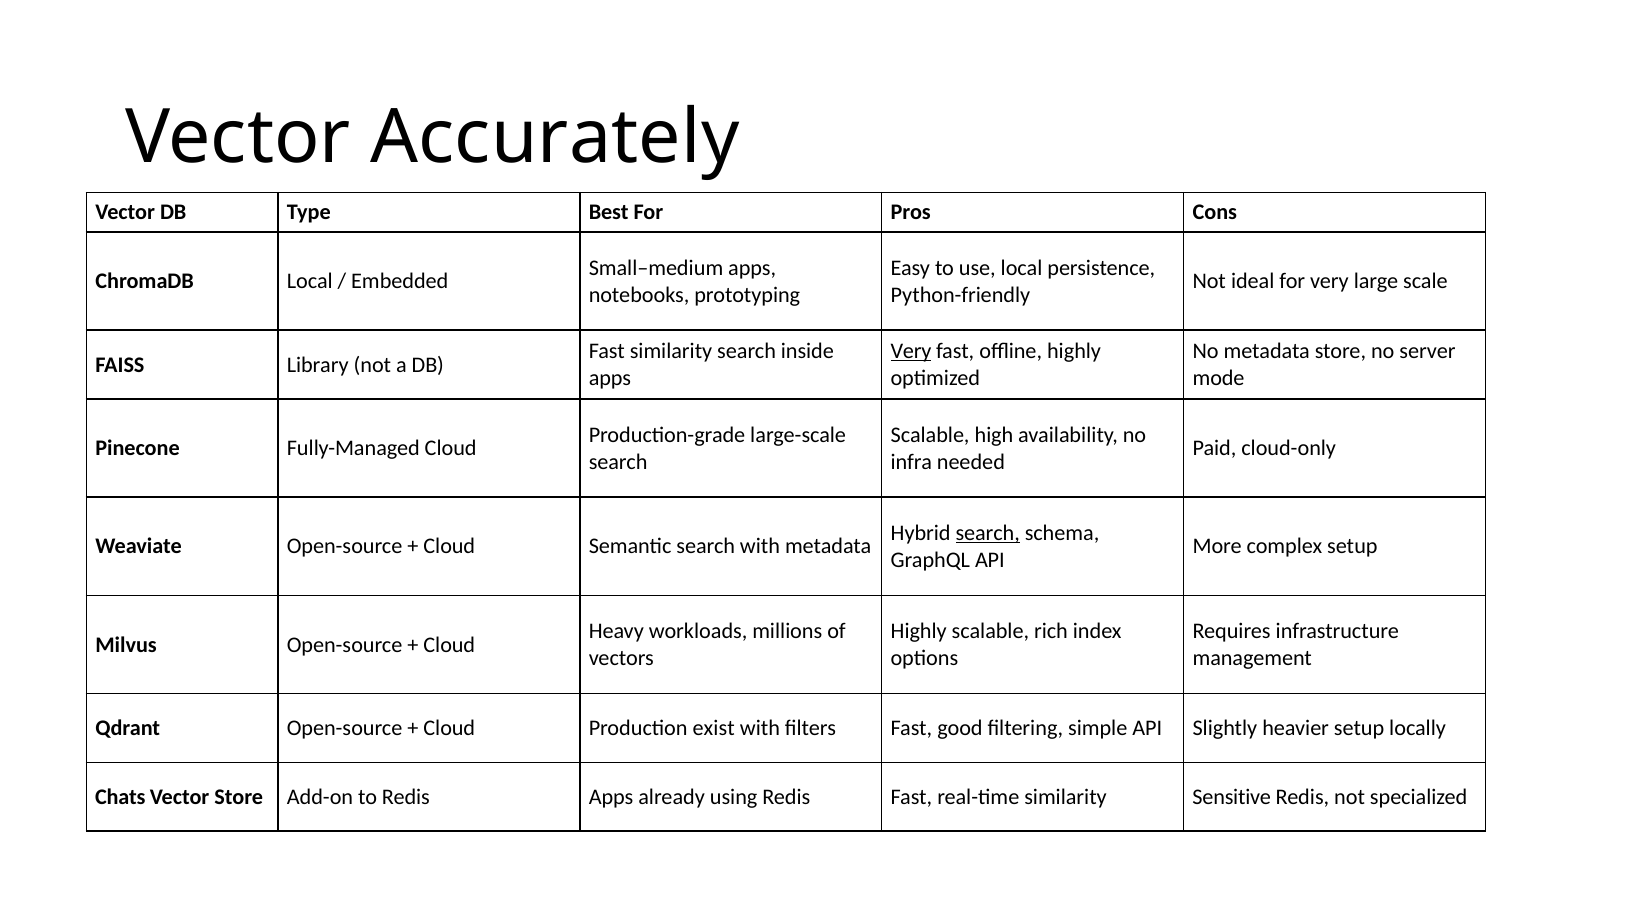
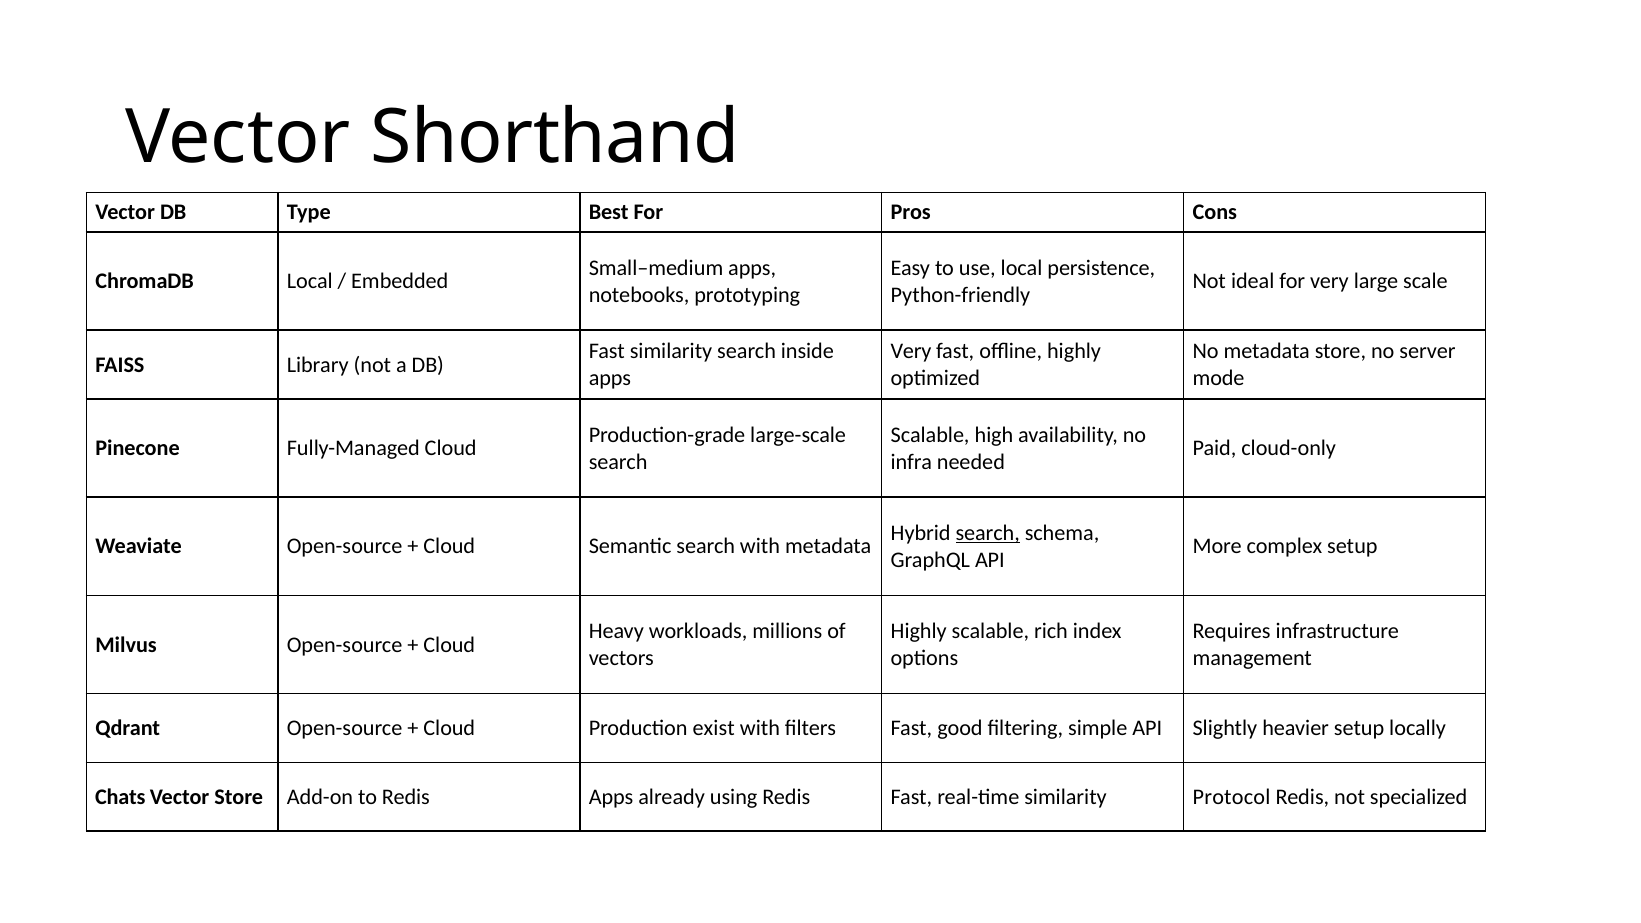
Accurately: Accurately -> Shorthand
Very at (911, 351) underline: present -> none
Sensitive: Sensitive -> Protocol
